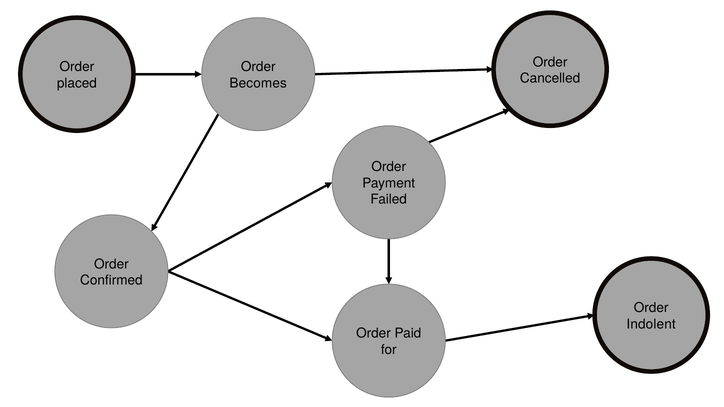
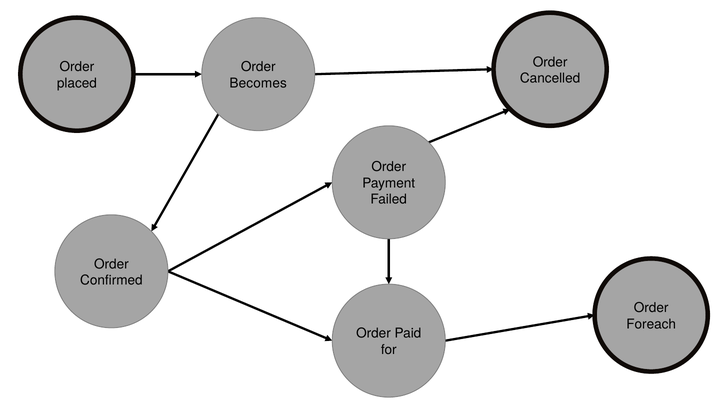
Indolent: Indolent -> Foreach
